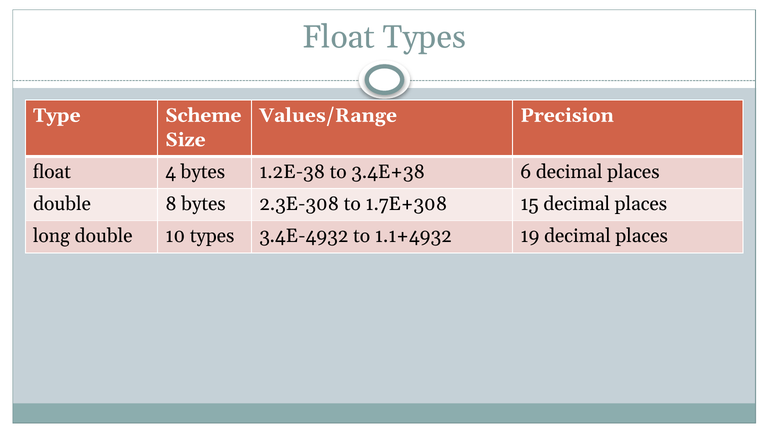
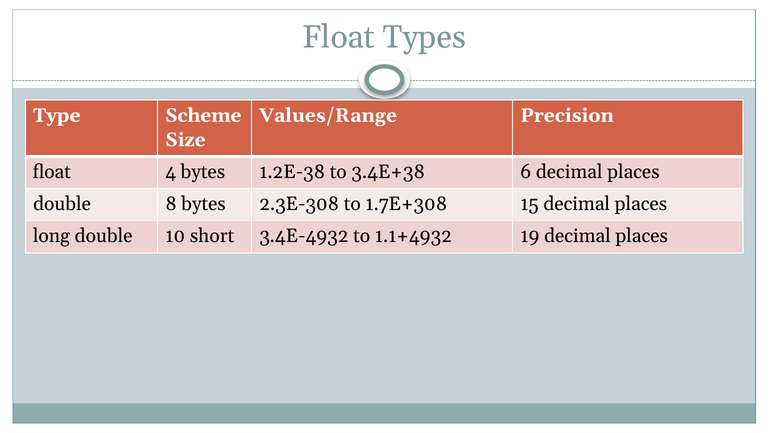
10 types: types -> short
